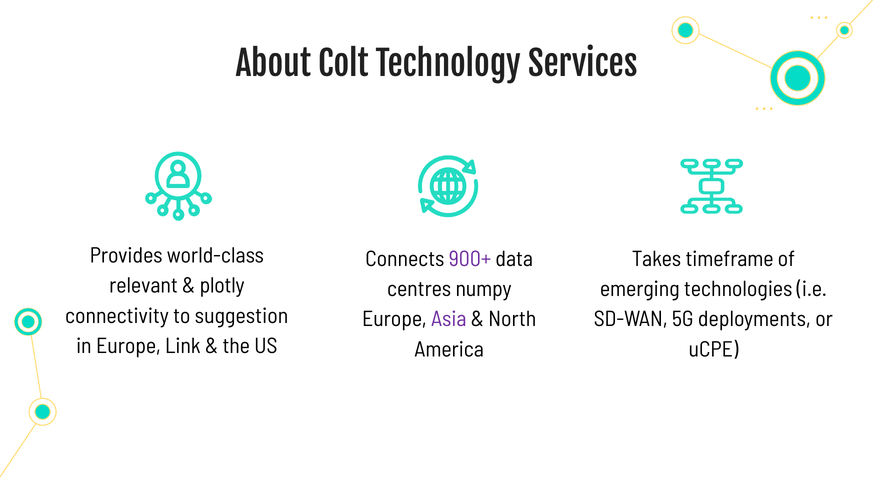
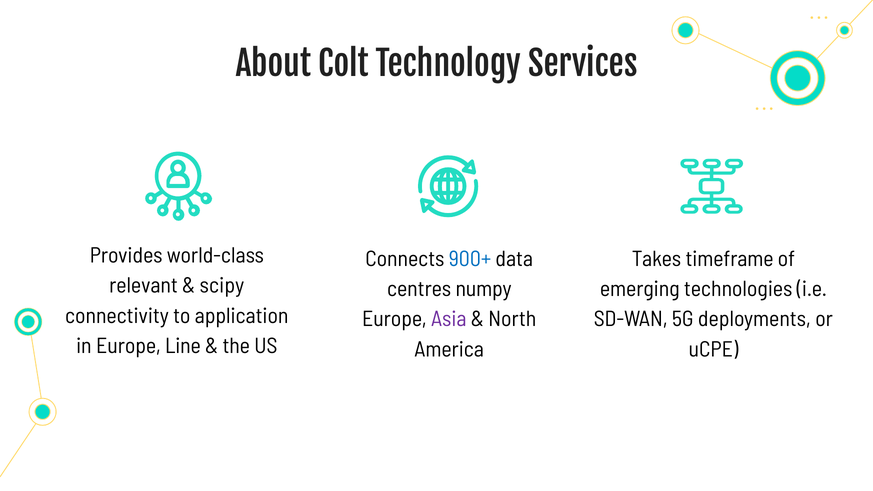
900+ colour: purple -> blue
plotly: plotly -> scipy
suggestion: suggestion -> application
Link: Link -> Line
